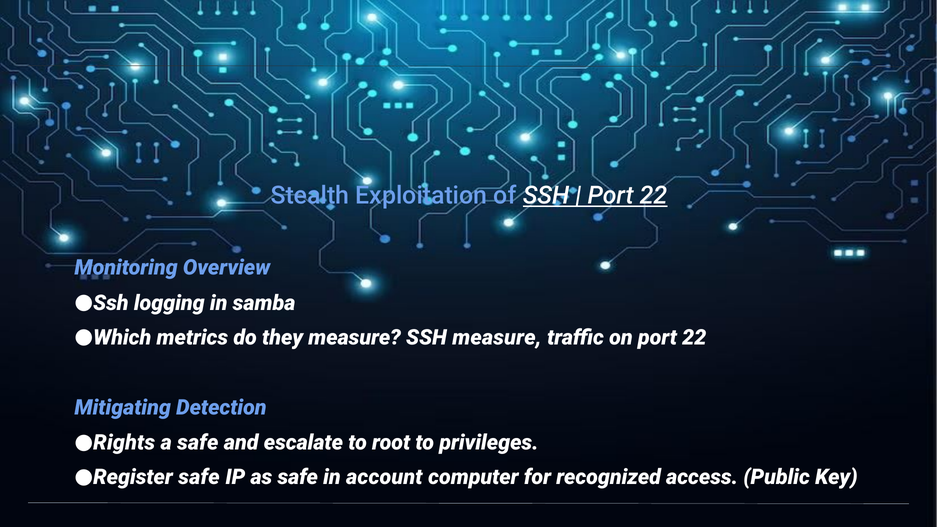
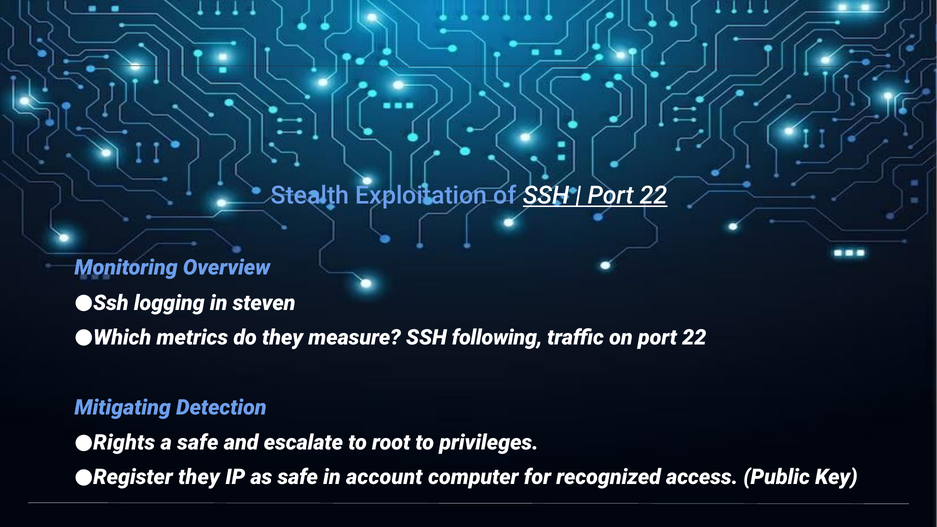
samba: samba -> steven
SSH measure: measure -> following
Register safe: safe -> they
